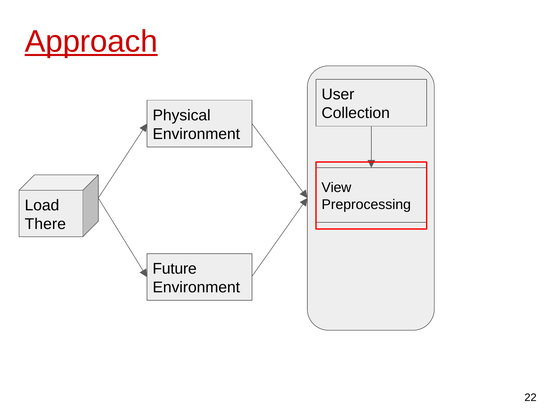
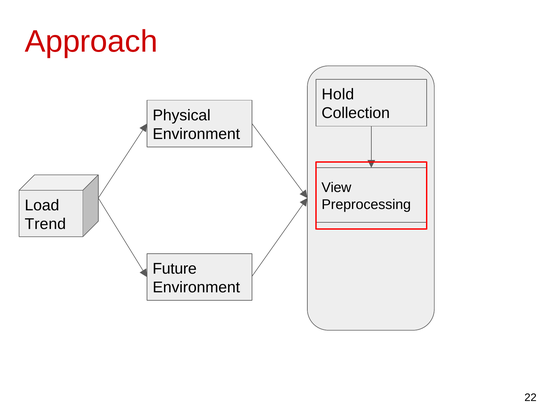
Approach underline: present -> none
User: User -> Hold
There: There -> Trend
